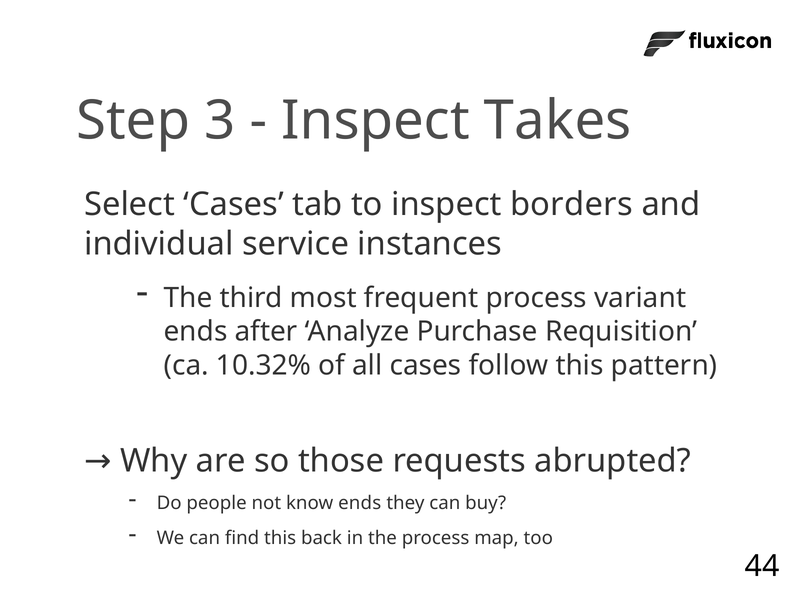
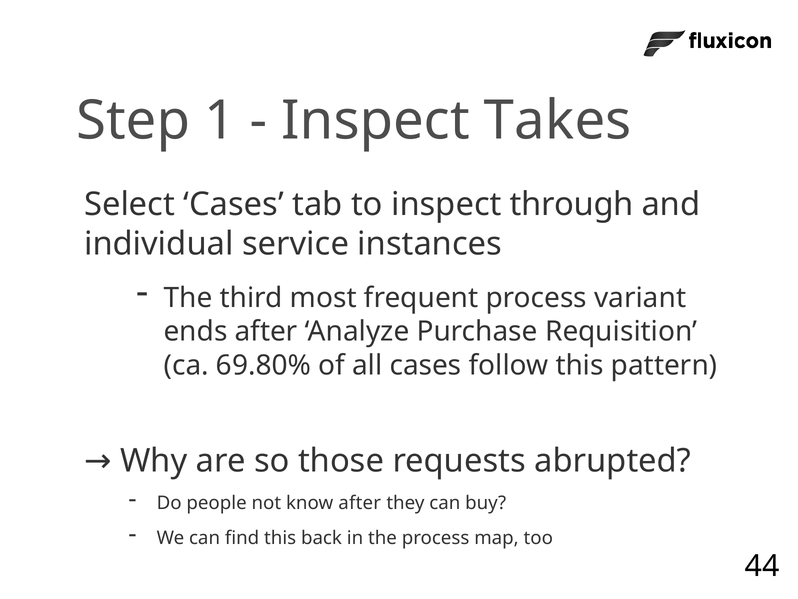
3: 3 -> 1
borders: borders -> through
10.32%: 10.32% -> 69.80%
know ends: ends -> after
